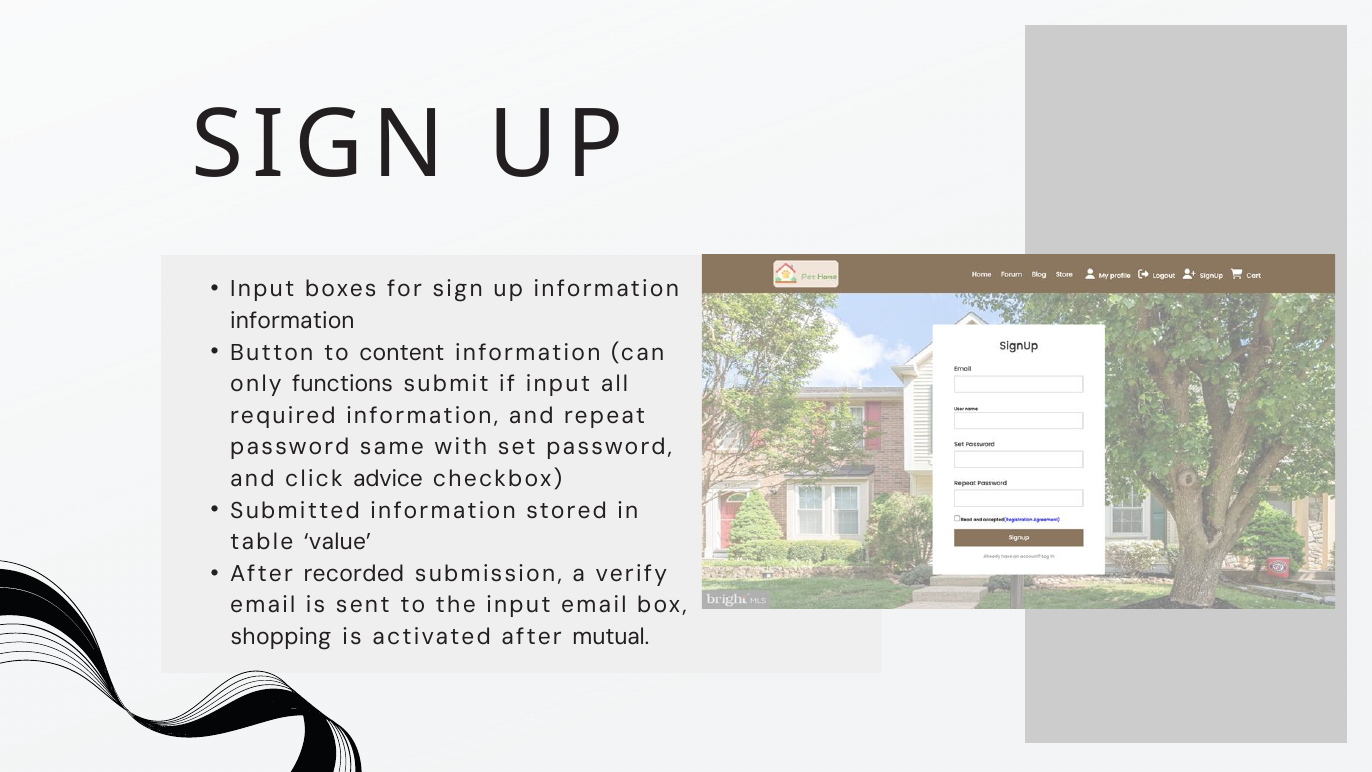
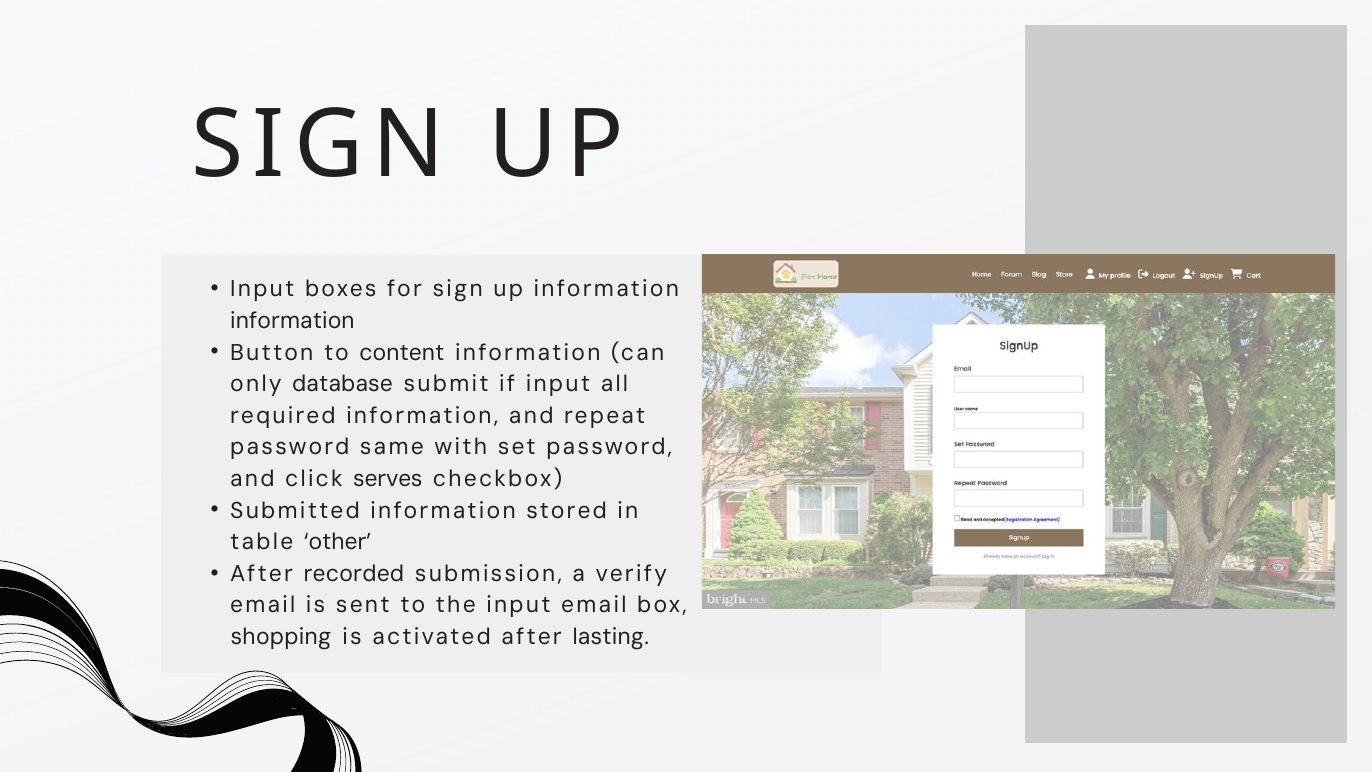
functions: functions -> database
advice: advice -> serves
value: value -> other
mutual: mutual -> lasting
